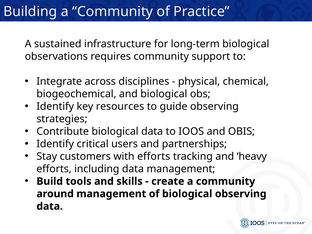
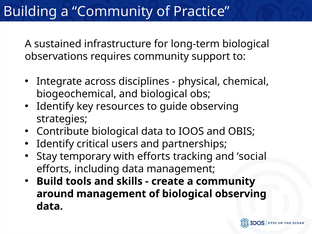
customers: customers -> temporary
heavy: heavy -> social
